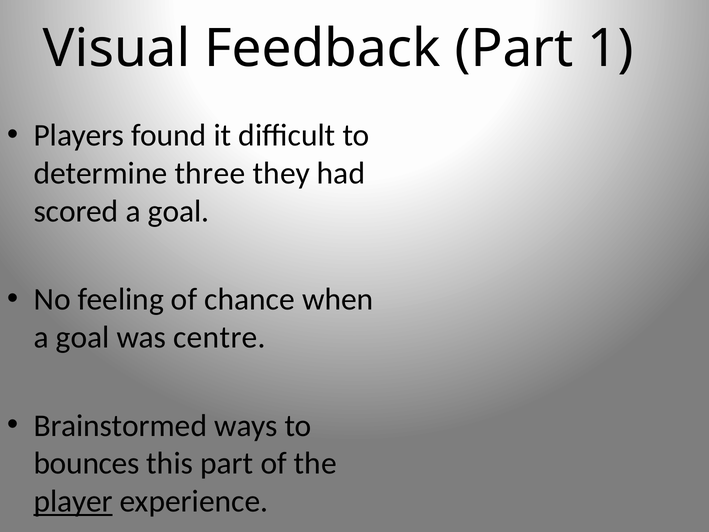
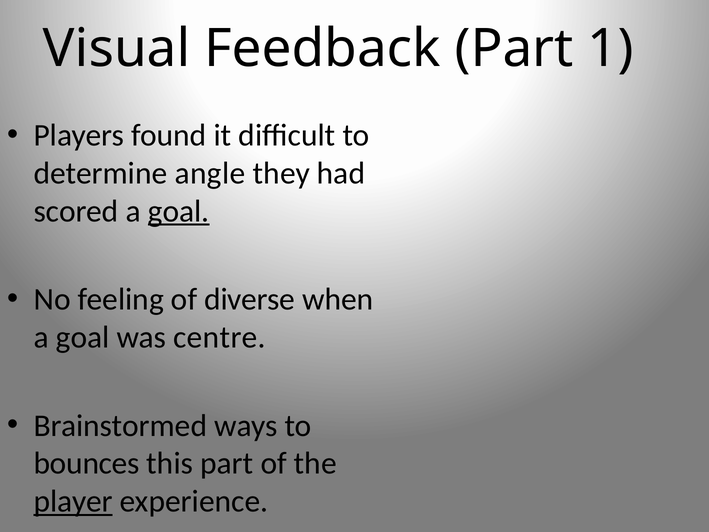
three: three -> angle
goal at (179, 211) underline: none -> present
chance: chance -> diverse
